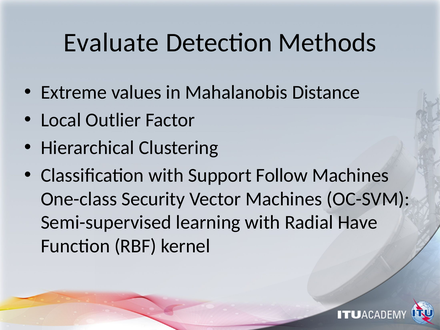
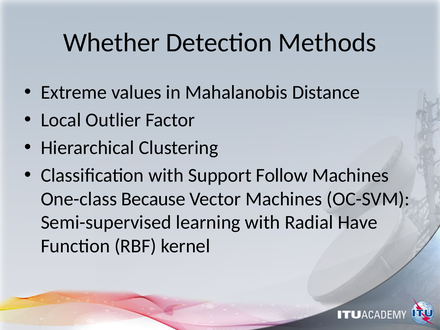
Evaluate: Evaluate -> Whether
Security: Security -> Because
